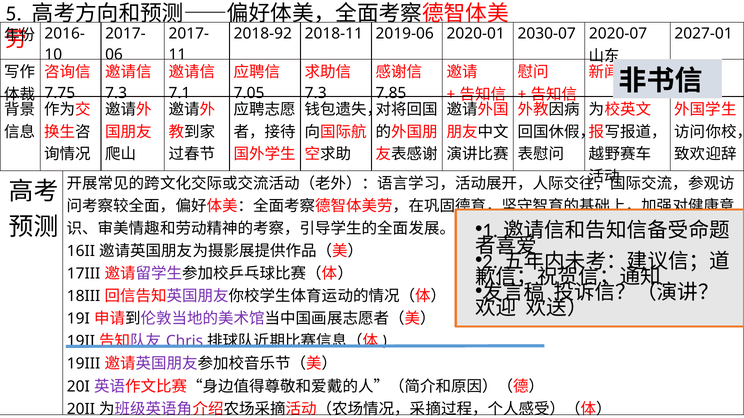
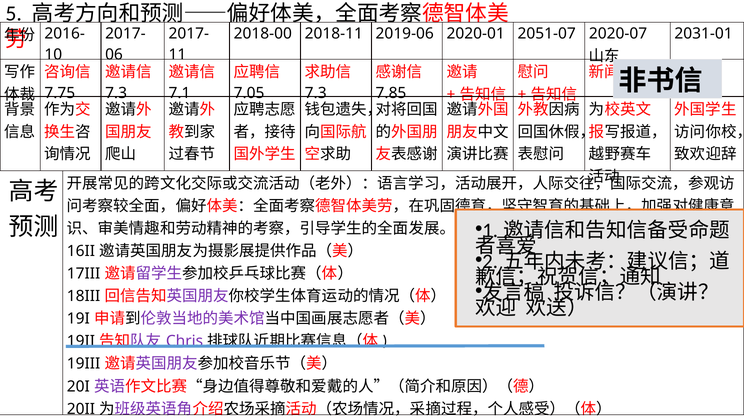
2018-92: 2018-92 -> 2018-00
2030-07: 2030-07 -> 2051-07
2027-01: 2027-01 -> 2031-01
